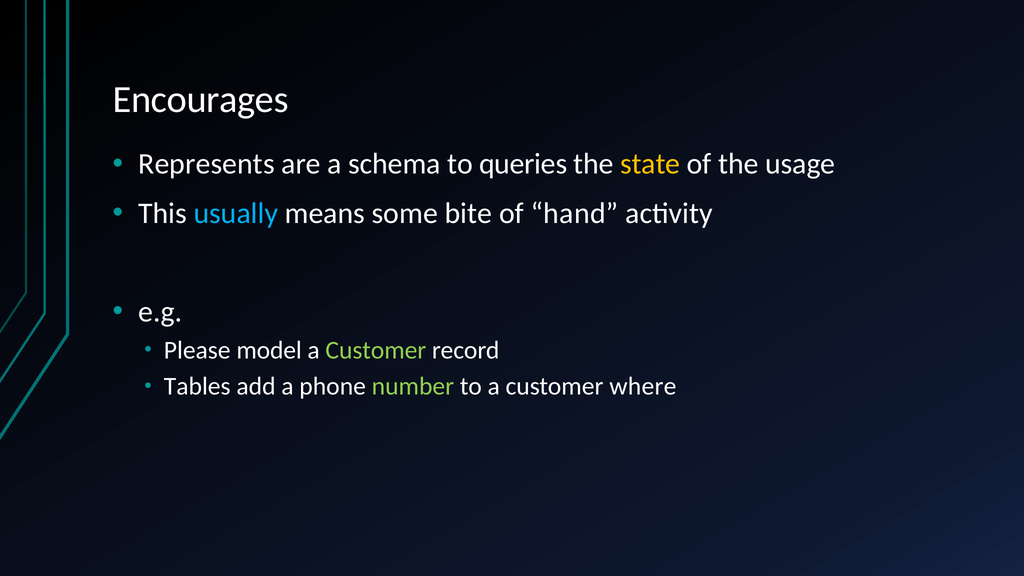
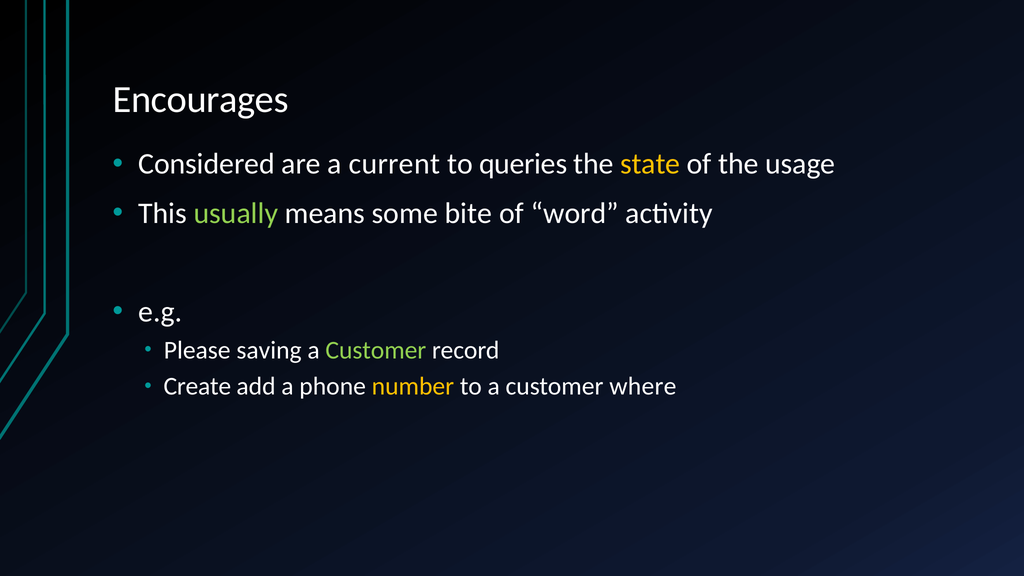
Represents: Represents -> Considered
schema: schema -> current
usually colour: light blue -> light green
hand: hand -> word
model: model -> saving
Tables: Tables -> Create
number colour: light green -> yellow
